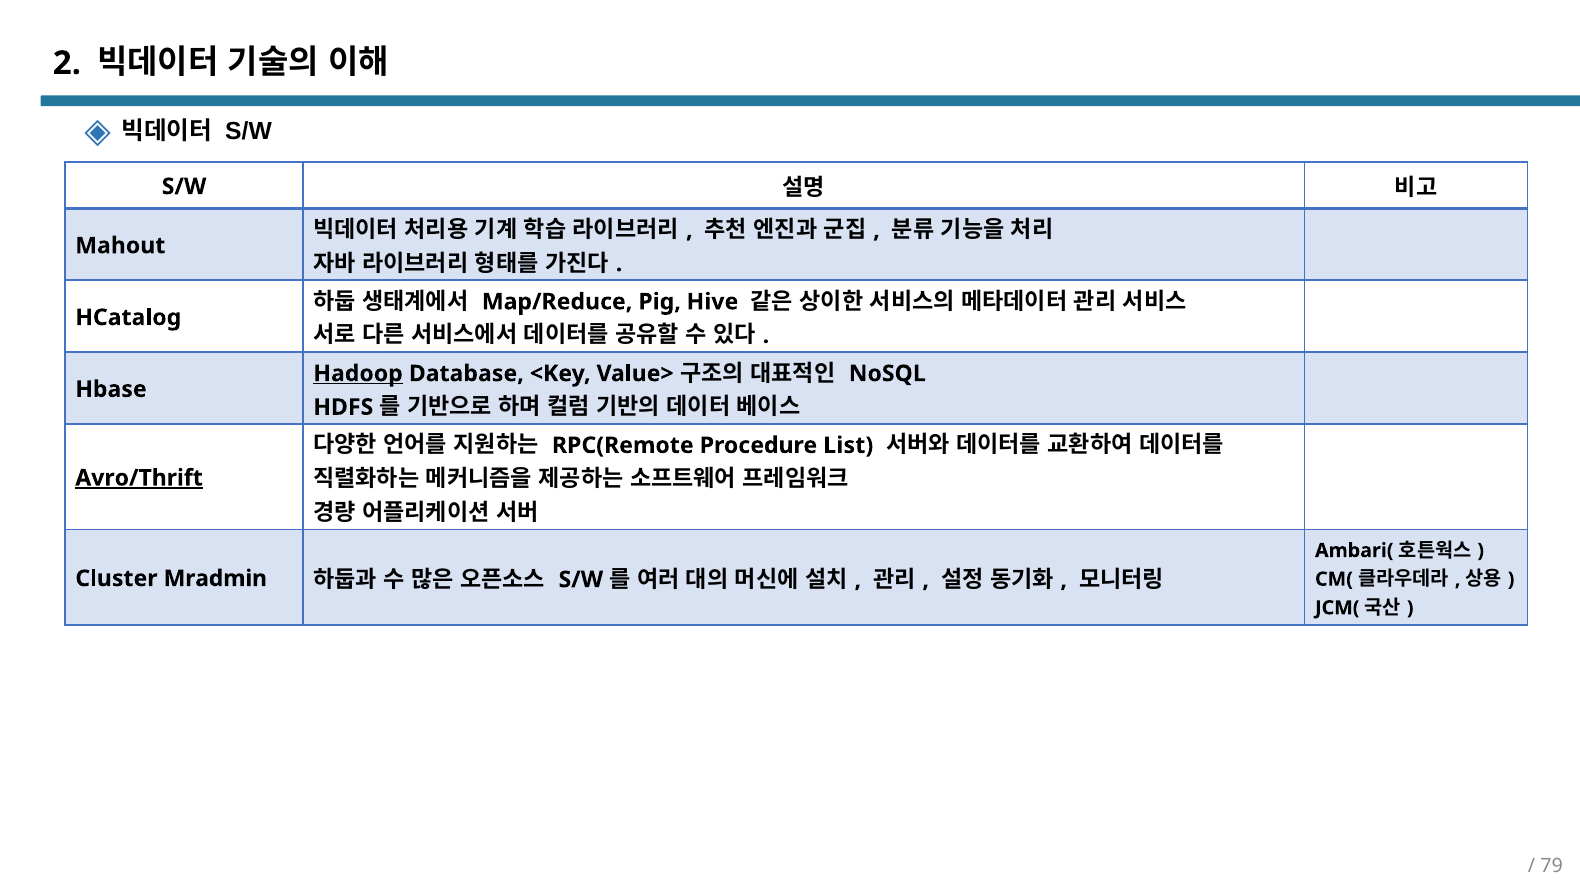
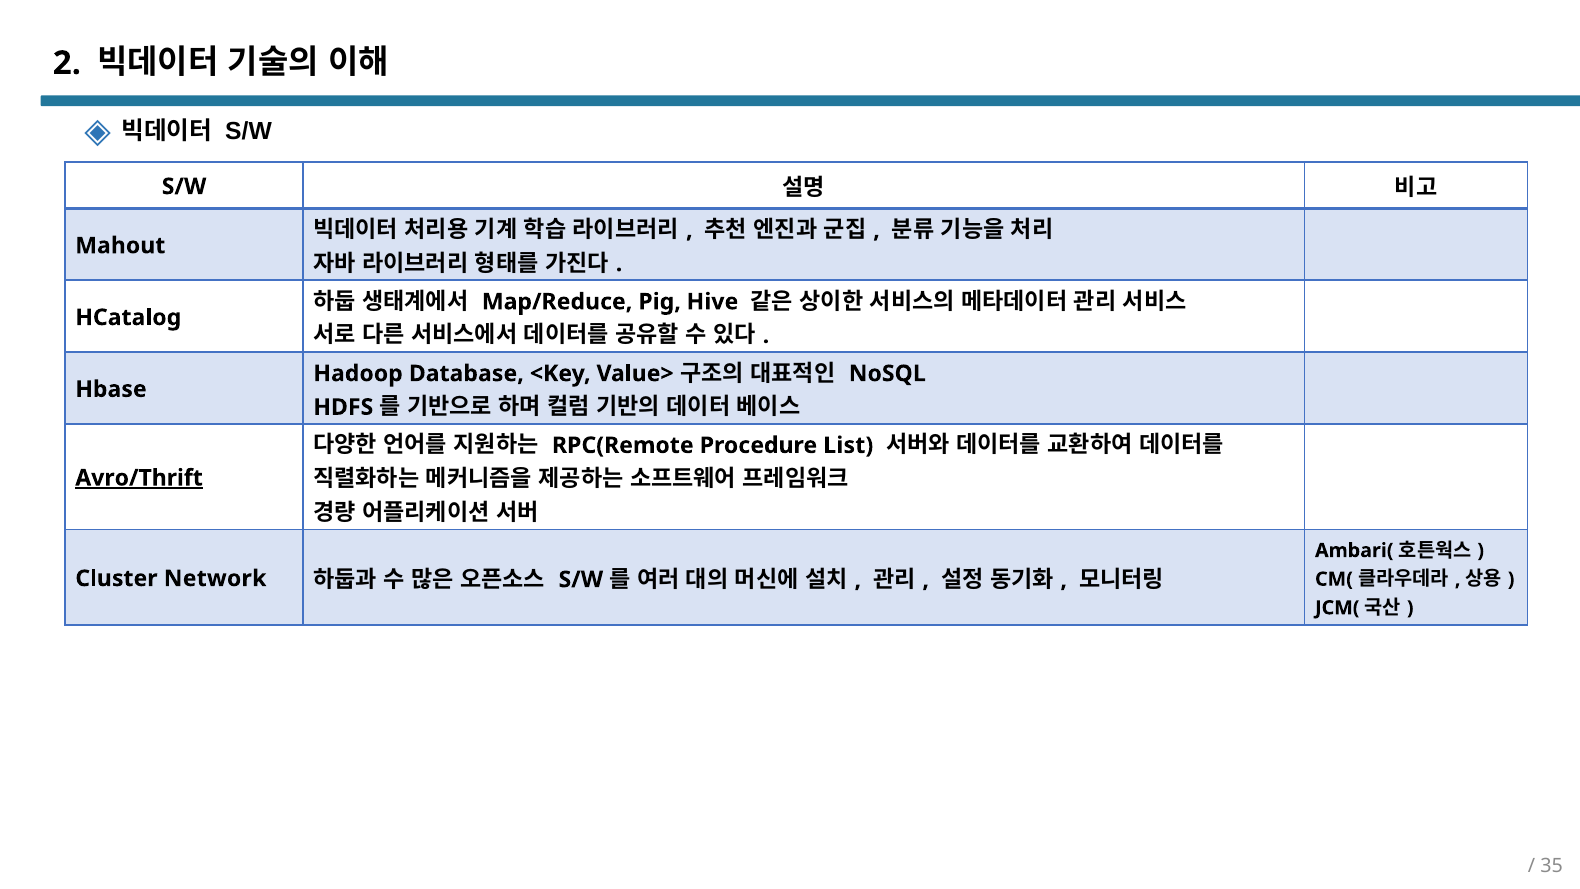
Hadoop underline: present -> none
Mradmin: Mradmin -> Network
79: 79 -> 35
